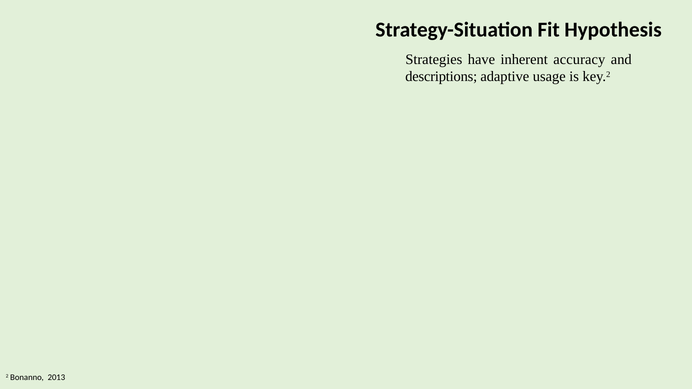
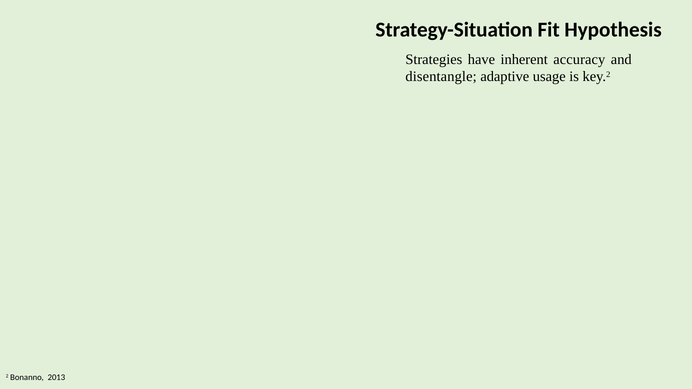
descriptions: descriptions -> disentangle
